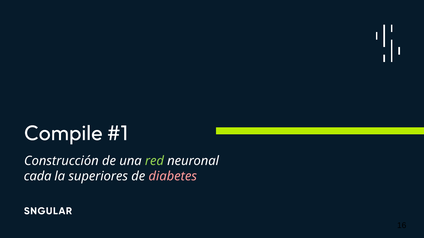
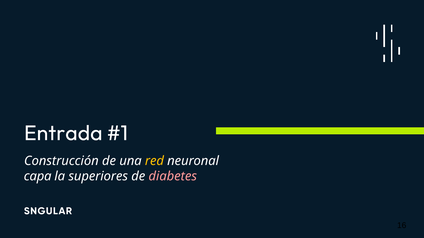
Compile: Compile -> Entrada
red colour: light green -> yellow
cada: cada -> capa
